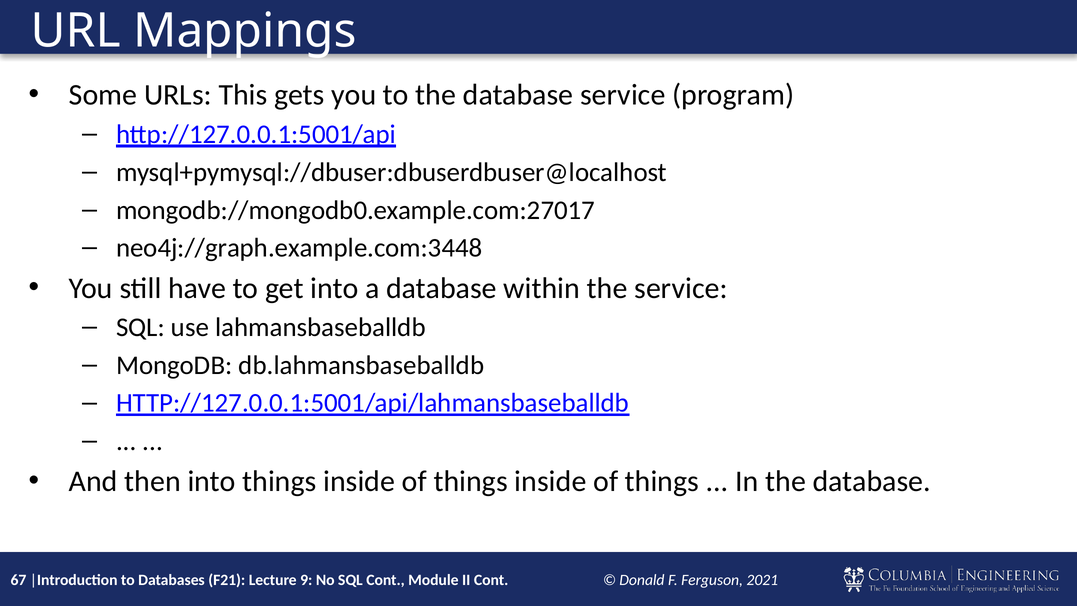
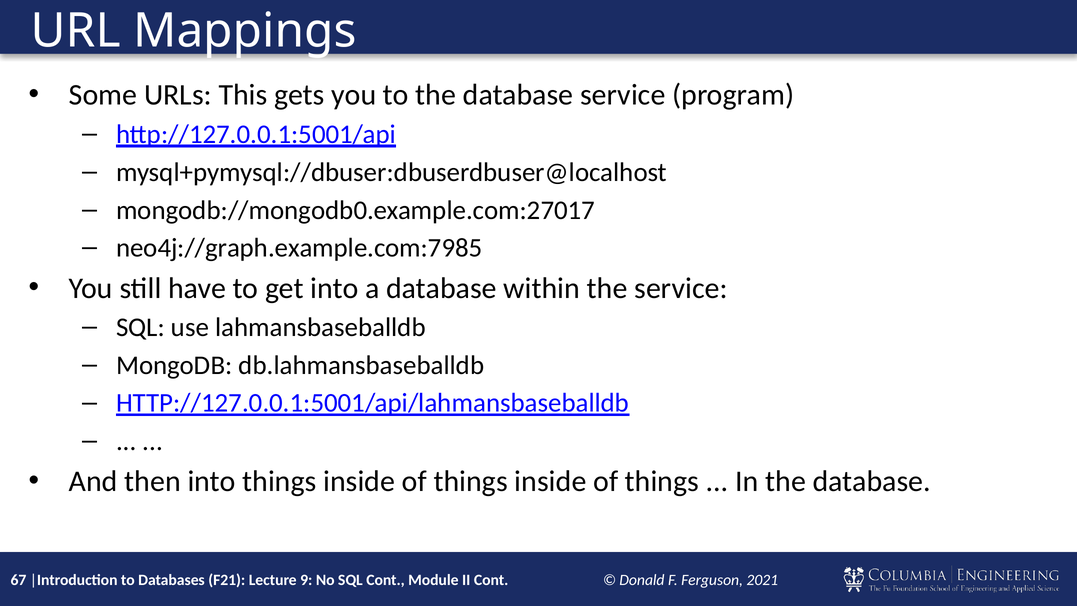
neo4j://graph.example.com:3448: neo4j://graph.example.com:3448 -> neo4j://graph.example.com:7985
